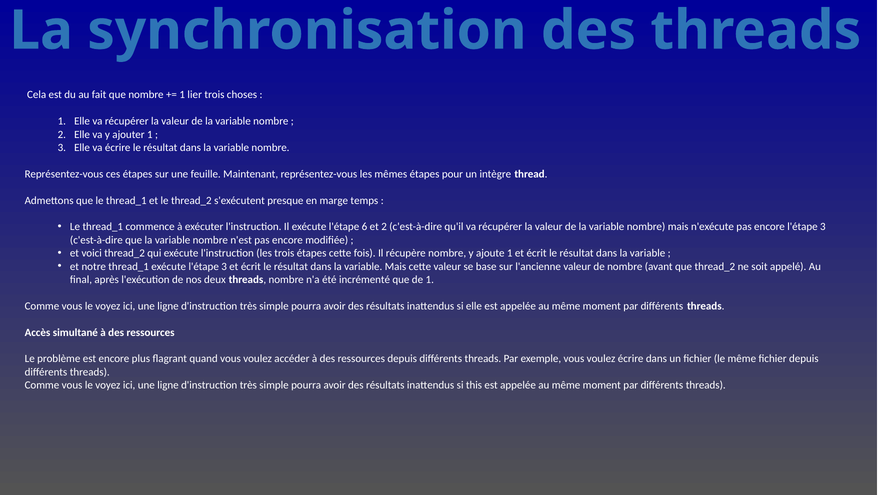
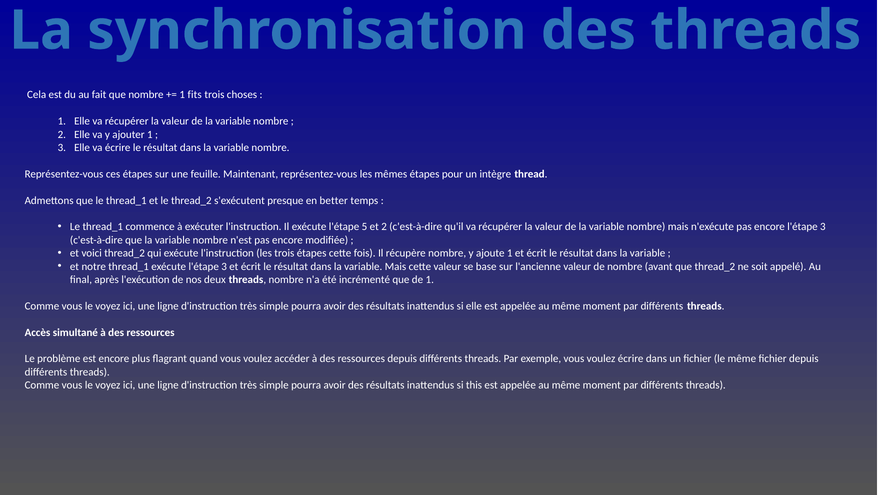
lier: lier -> fits
marge: marge -> better
6: 6 -> 5
